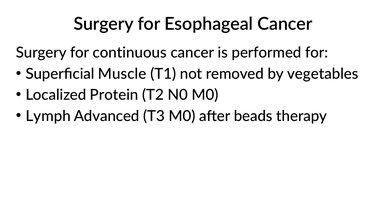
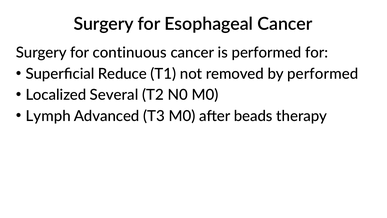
Muscle: Muscle -> Reduce
by vegetables: vegetables -> performed
Protein: Protein -> Several
